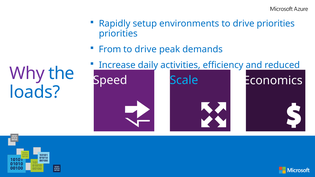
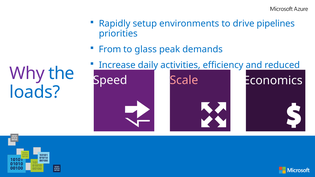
drive priorities: priorities -> pipelines
drive at (146, 49): drive -> glass
Scale colour: light blue -> pink
